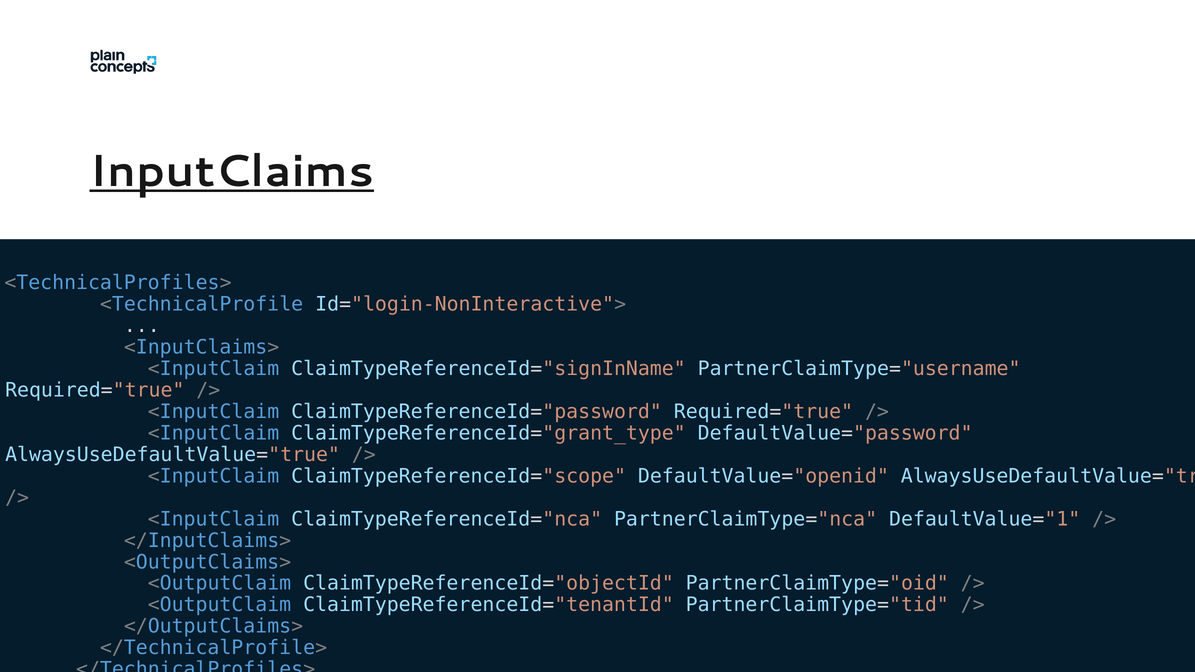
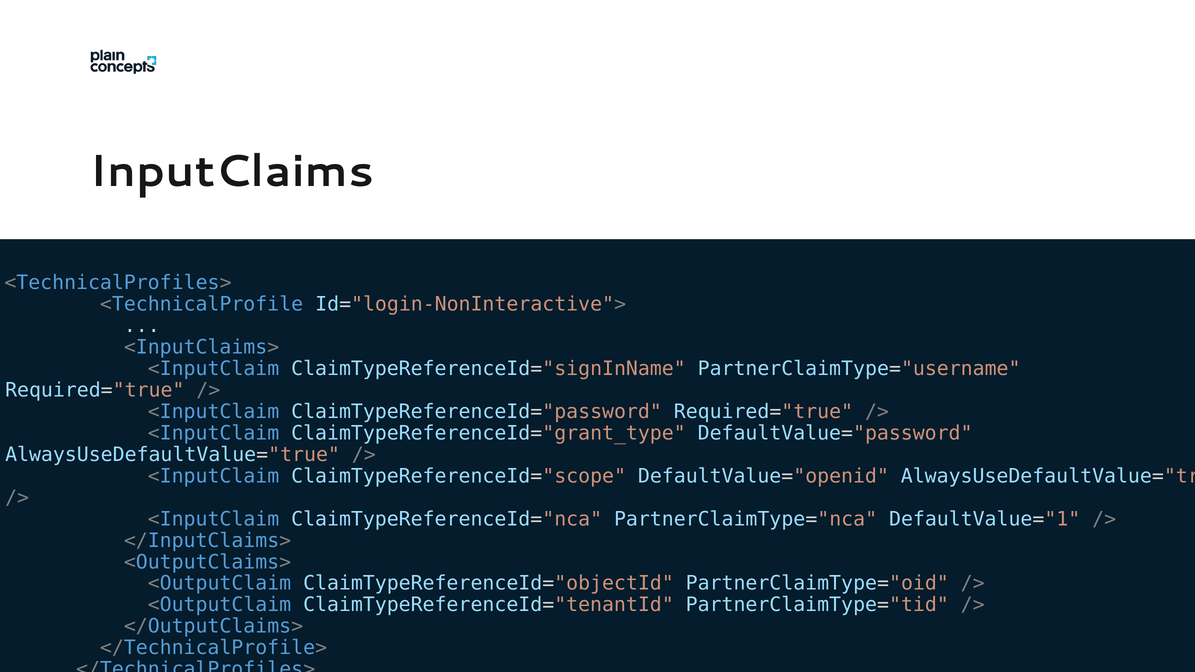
InputClaims underline: present -> none
